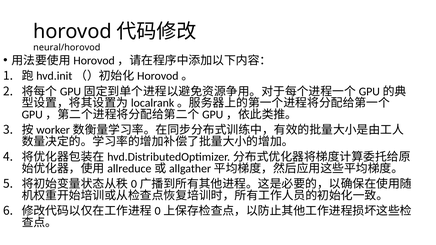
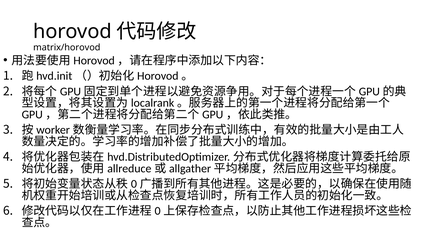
neural/horovod: neural/horovod -> matrix/horovod
